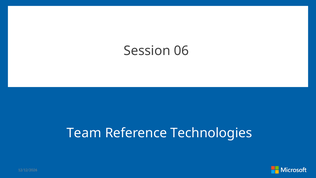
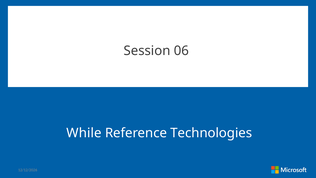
Team: Team -> While
